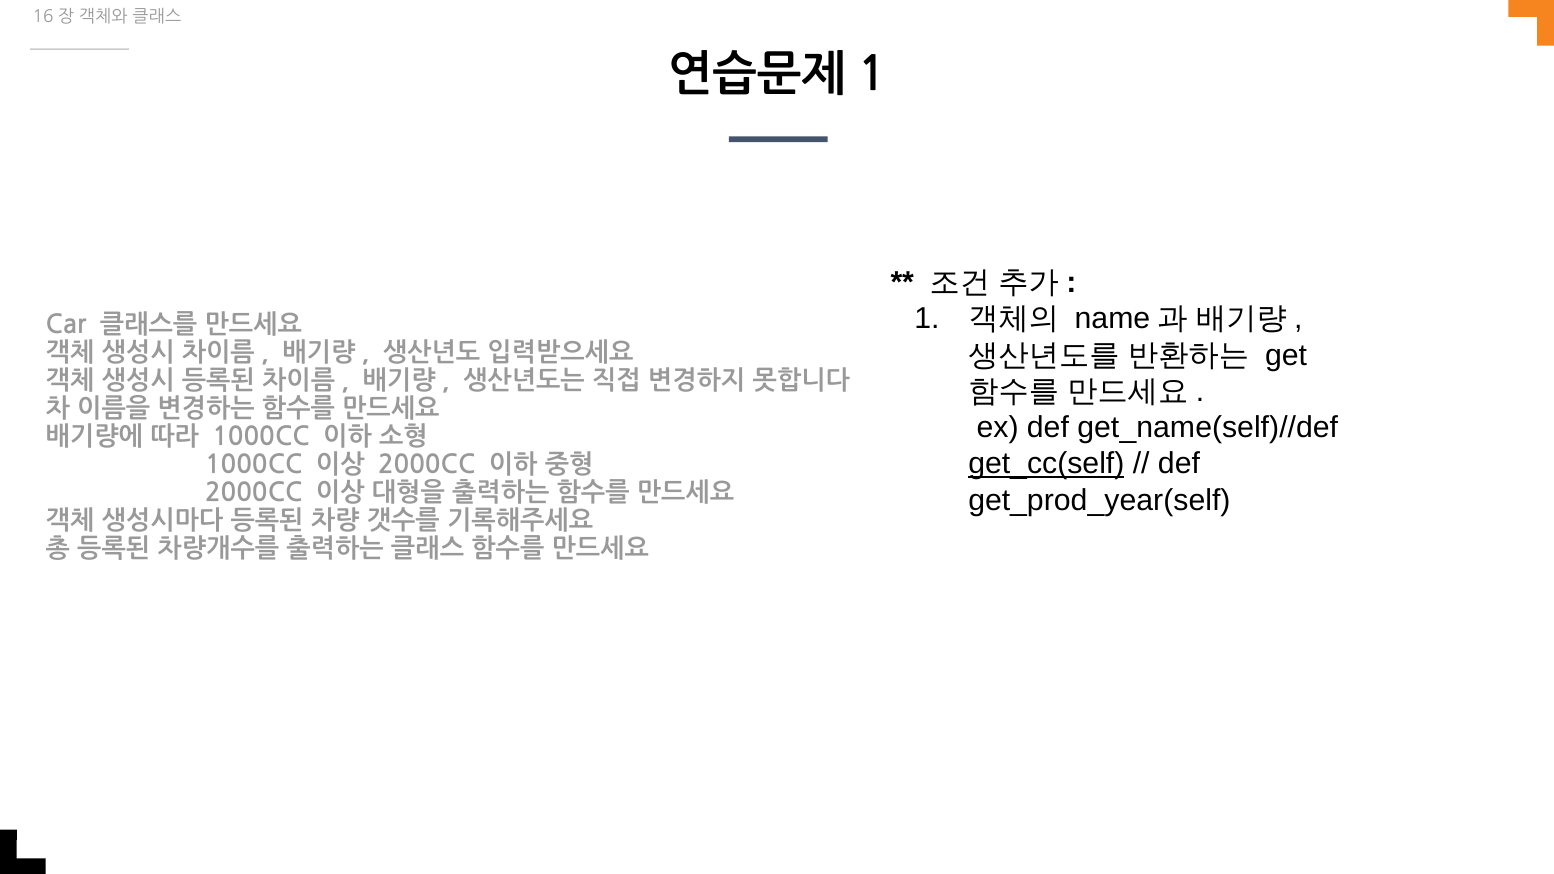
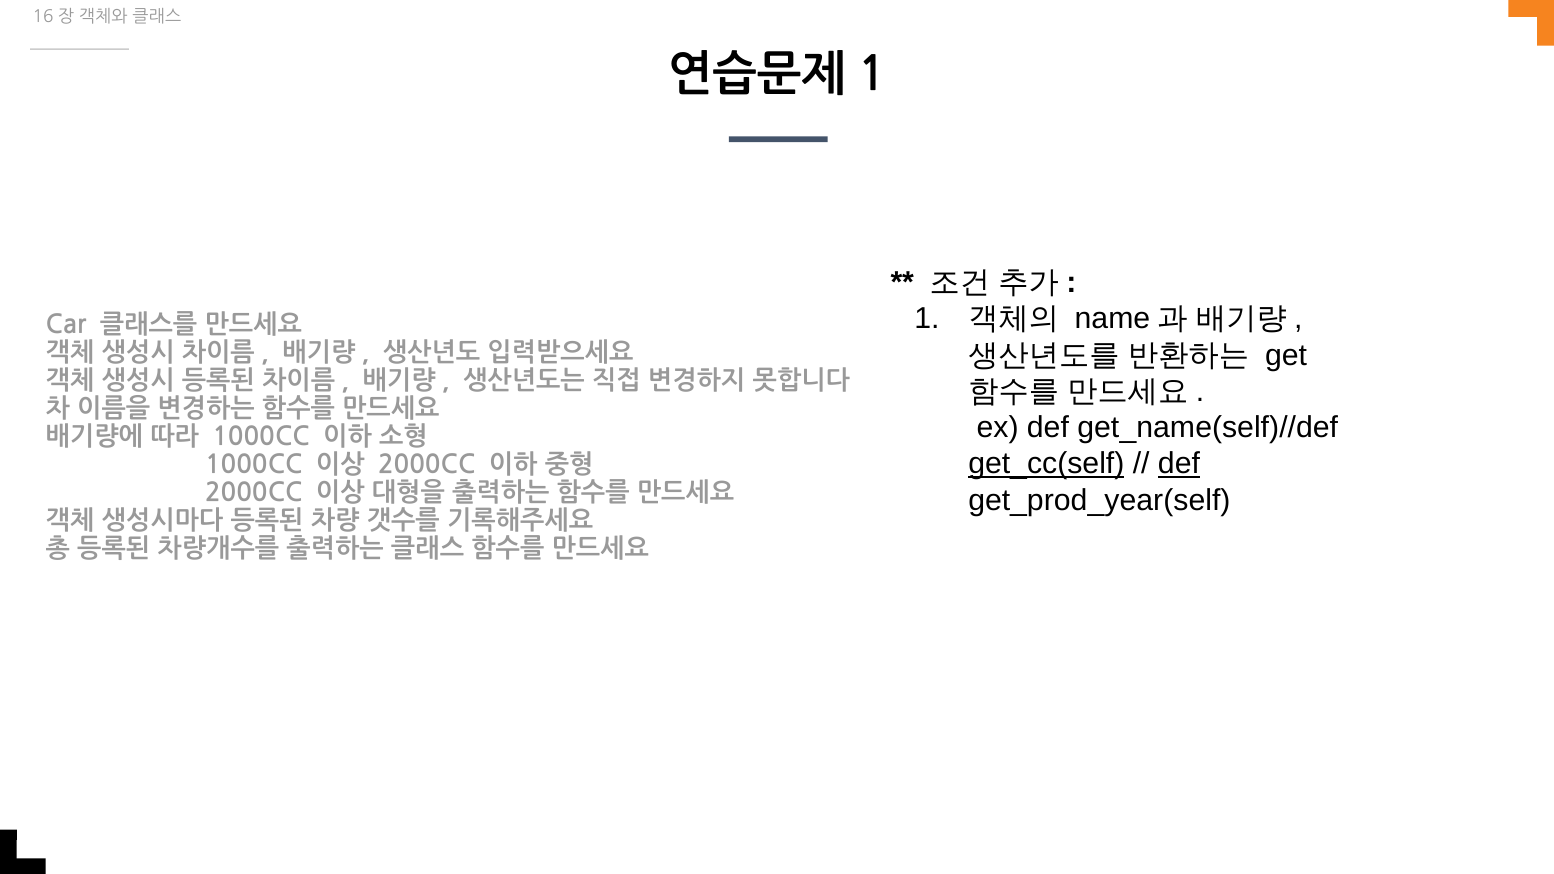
def at (1179, 464) underline: none -> present
